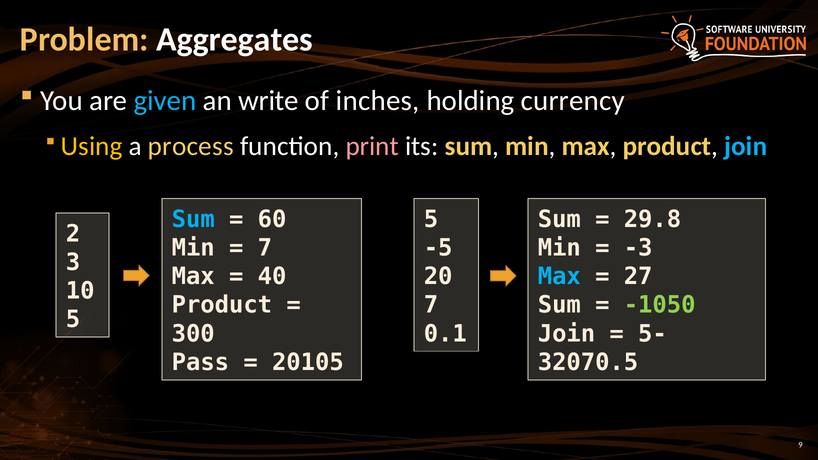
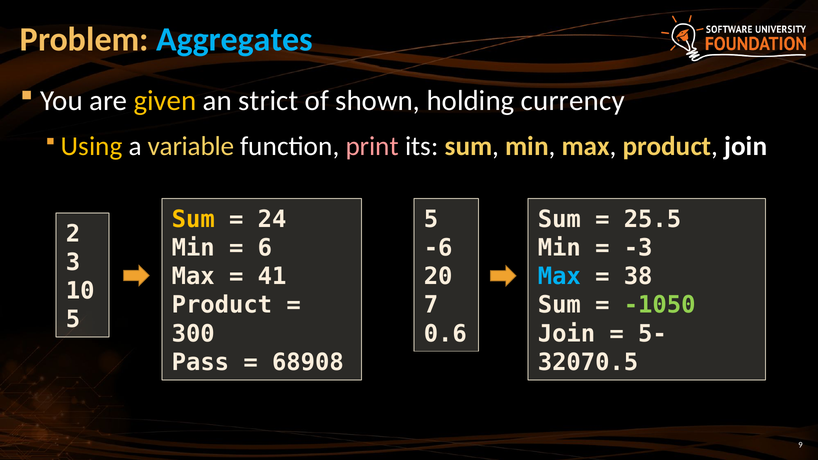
Aggregates colour: white -> light blue
given colour: light blue -> yellow
write: write -> strict
inches: inches -> shown
process: process -> variable
join at (746, 146) colour: light blue -> white
Sum at (193, 219) colour: light blue -> yellow
60: 60 -> 24
29.8: 29.8 -> 25.5
7 at (265, 248): 7 -> 6
-5: -5 -> -6
40: 40 -> 41
27: 27 -> 38
0.1: 0.1 -> 0.6
20105: 20105 -> 68908
